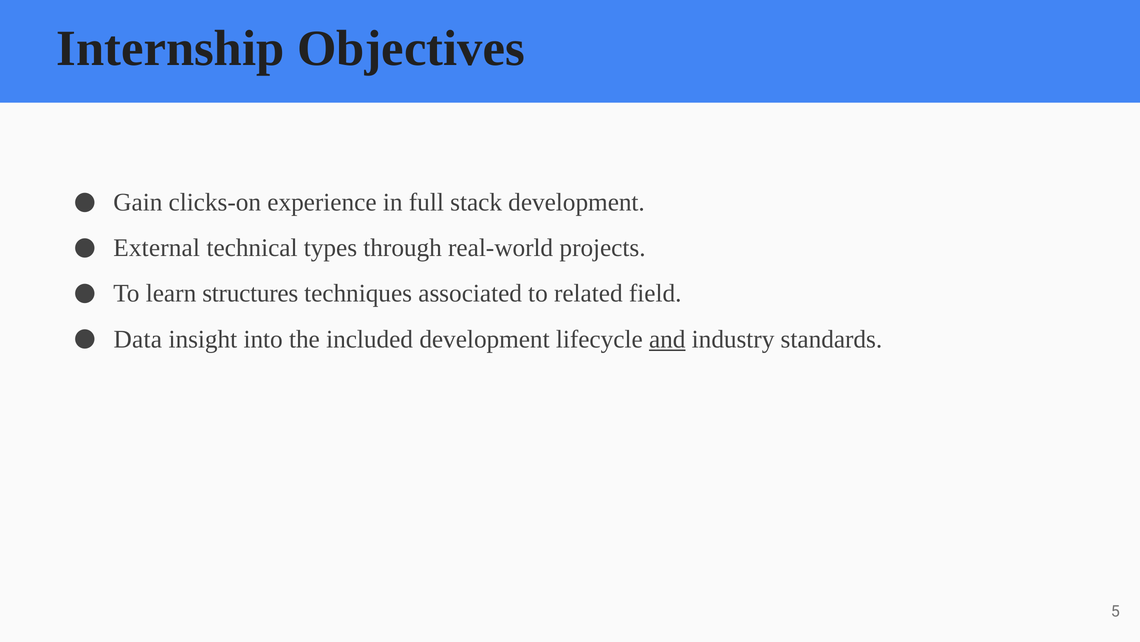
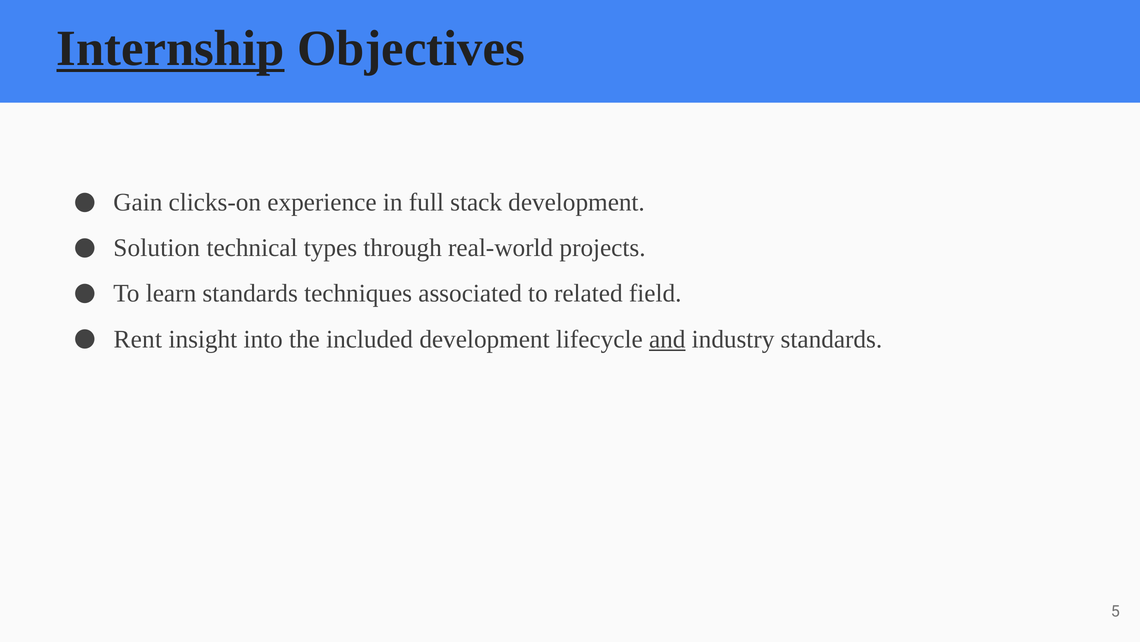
Internship underline: none -> present
External: External -> Solution
learn structures: structures -> standards
Data: Data -> Rent
